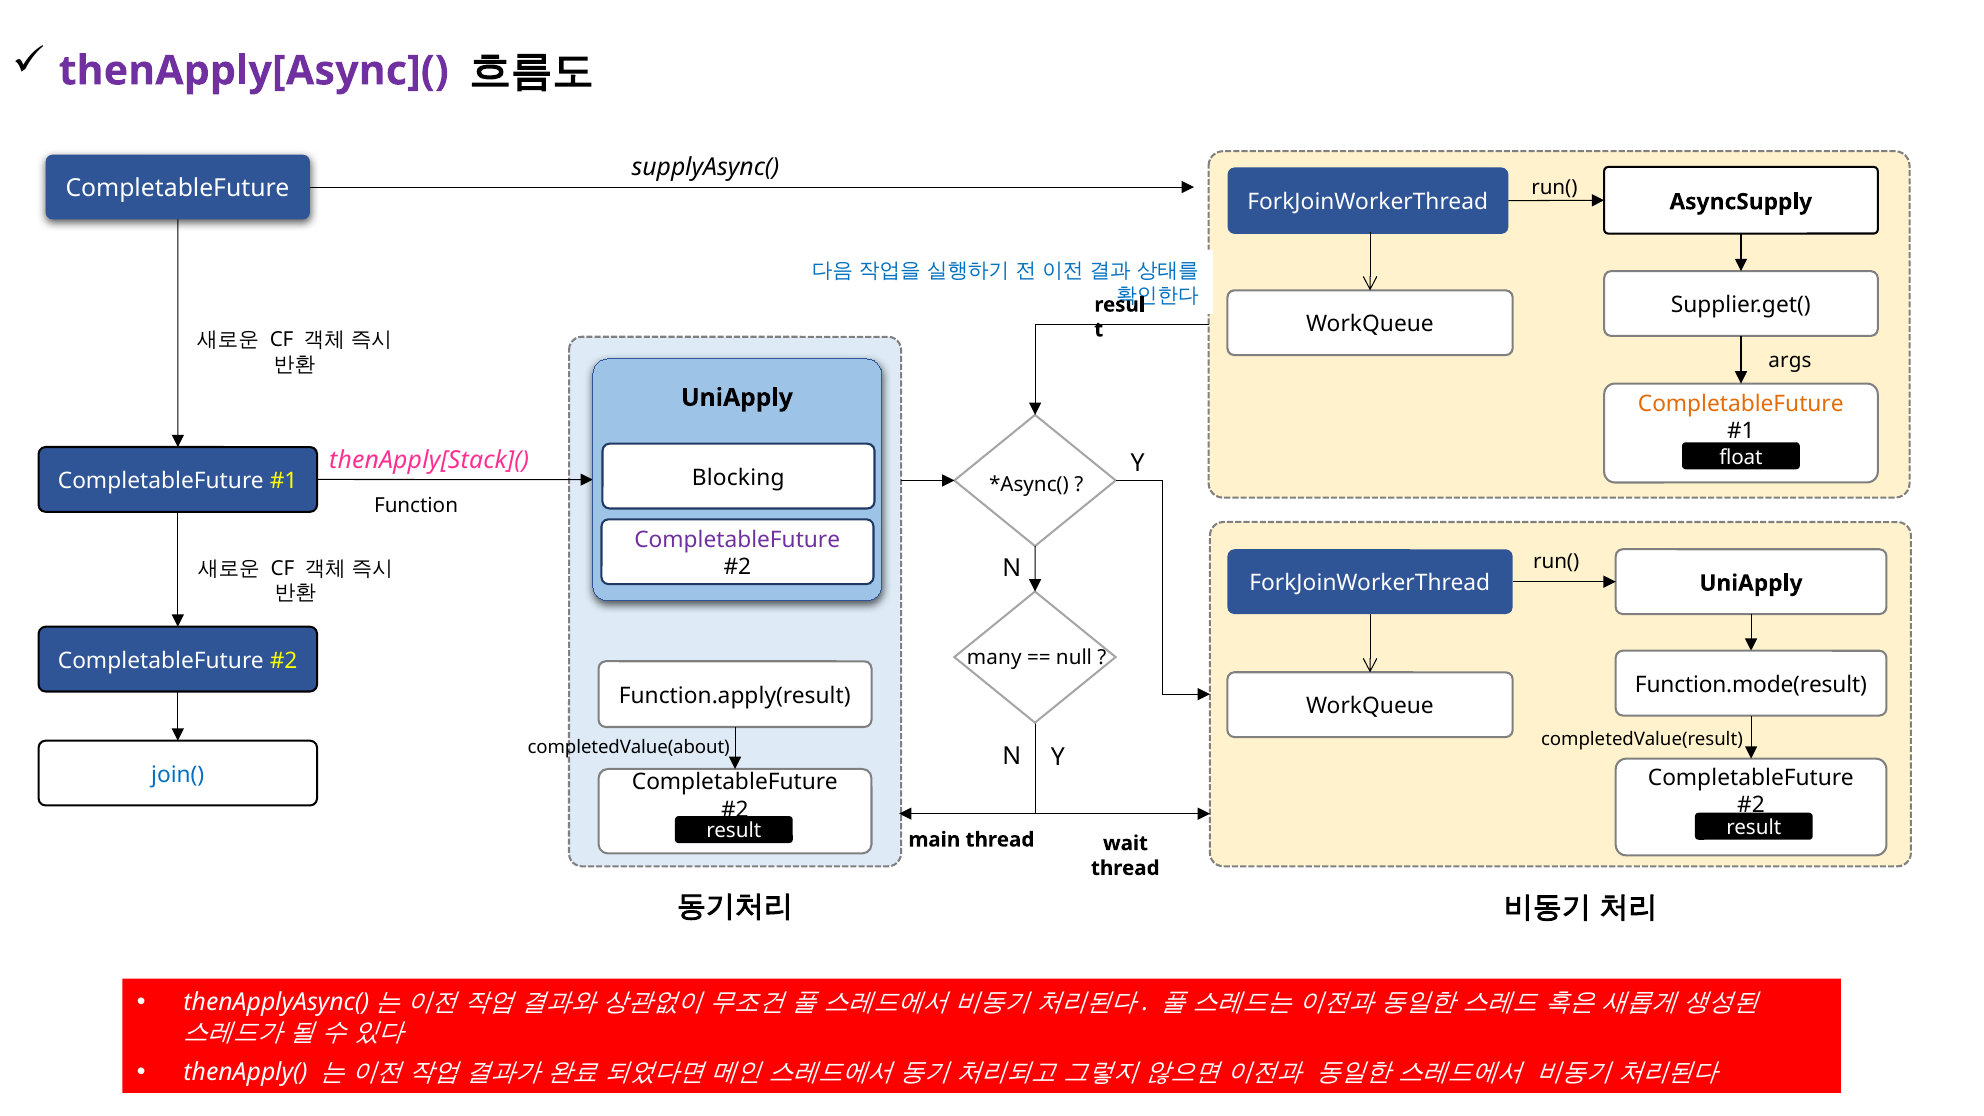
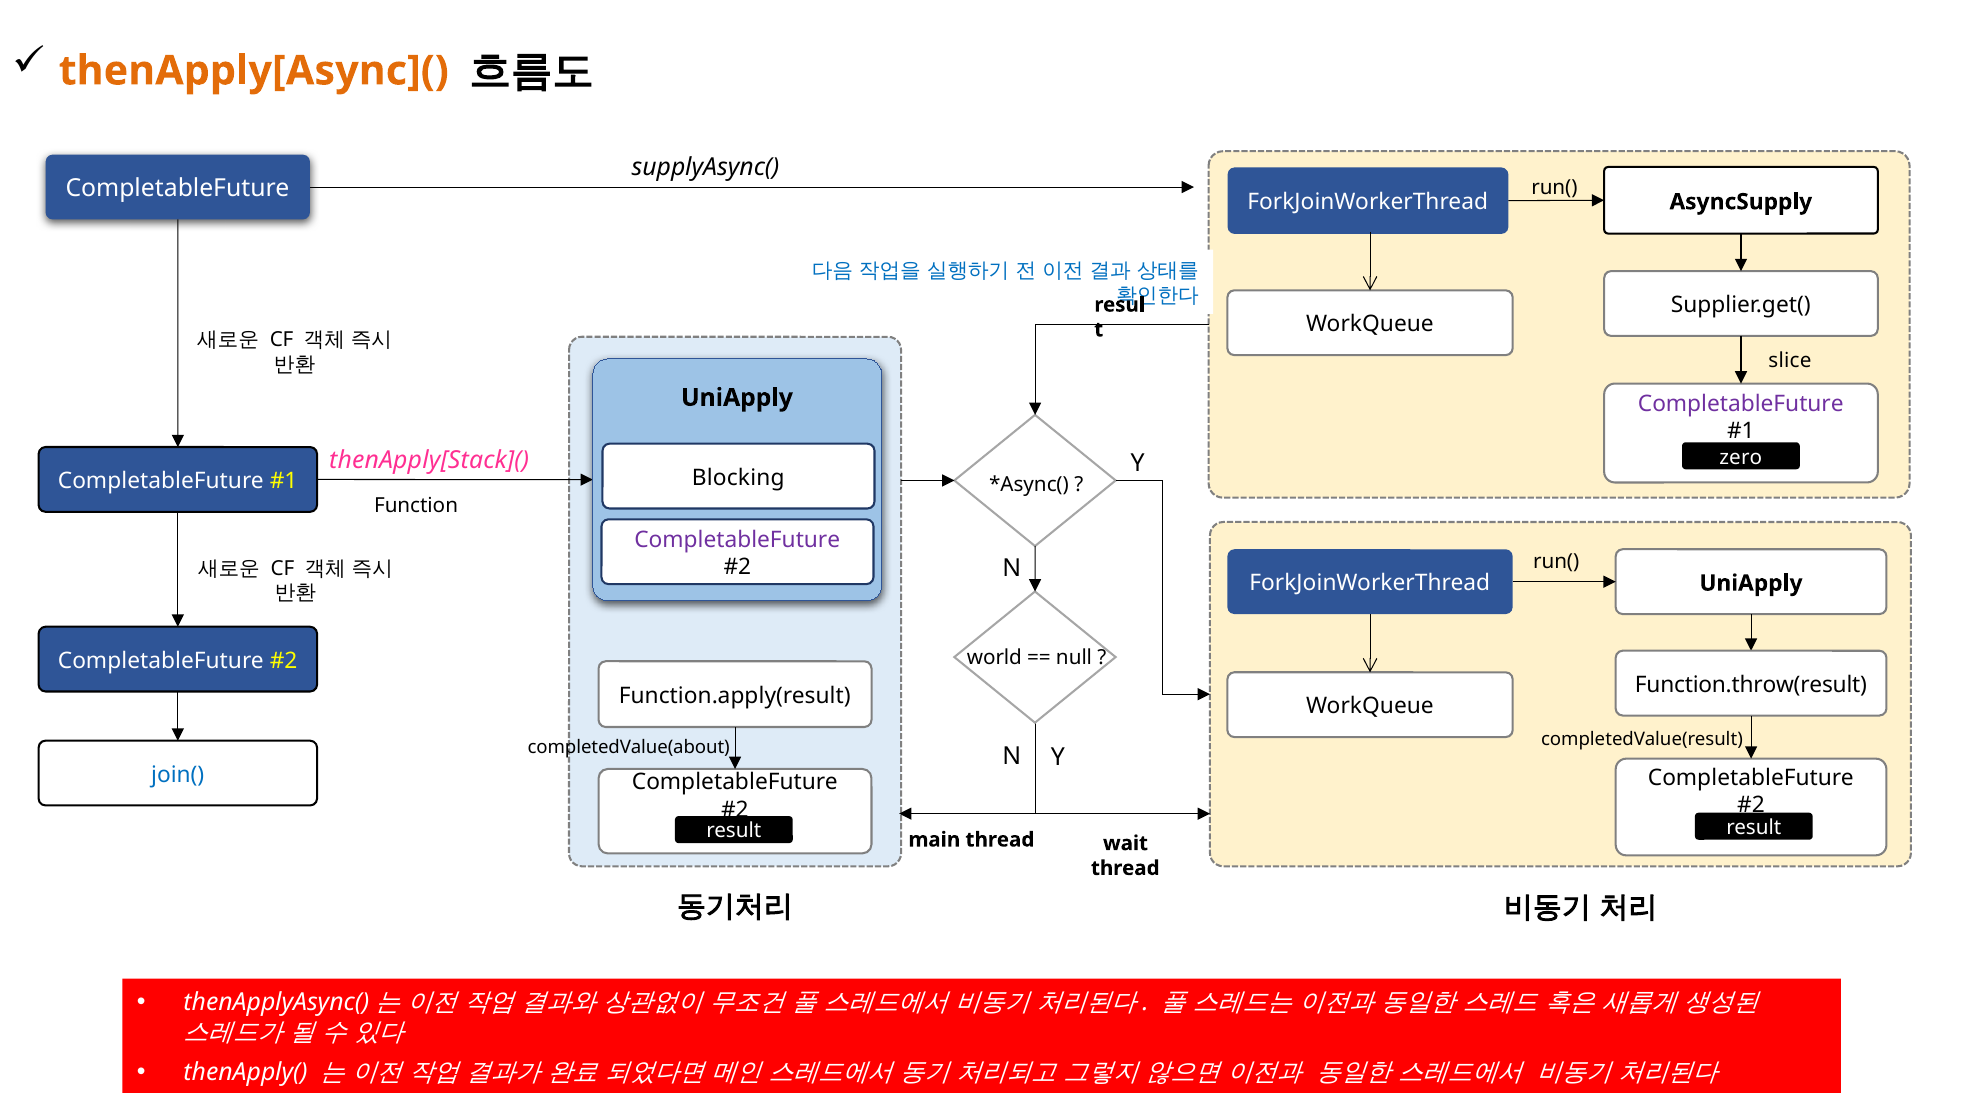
thenApply[Async]( colour: purple -> orange
args: args -> slice
CompletableFuture at (1741, 404) colour: orange -> purple
float: float -> zero
many: many -> world
Function.mode(result: Function.mode(result -> Function.throw(result
